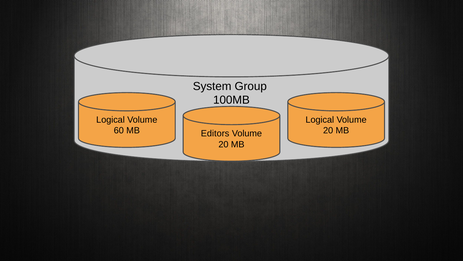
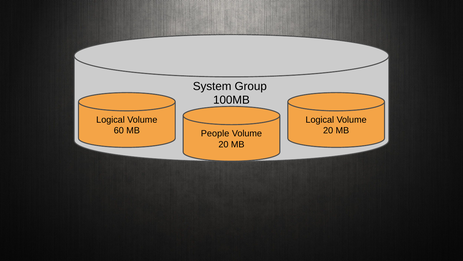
Editors: Editors -> People
